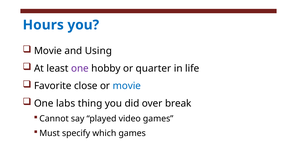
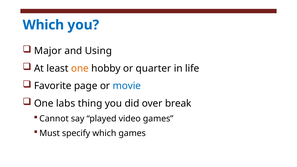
Hours at (43, 25): Hours -> Which
Movie at (48, 51): Movie -> Major
one at (80, 68) colour: purple -> orange
close: close -> page
